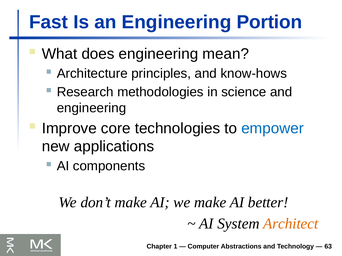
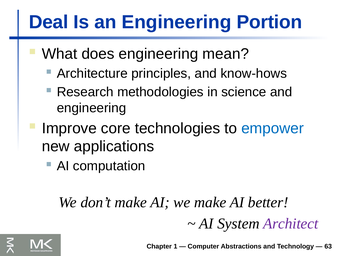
Fast: Fast -> Deal
components: components -> computation
Architect colour: orange -> purple
